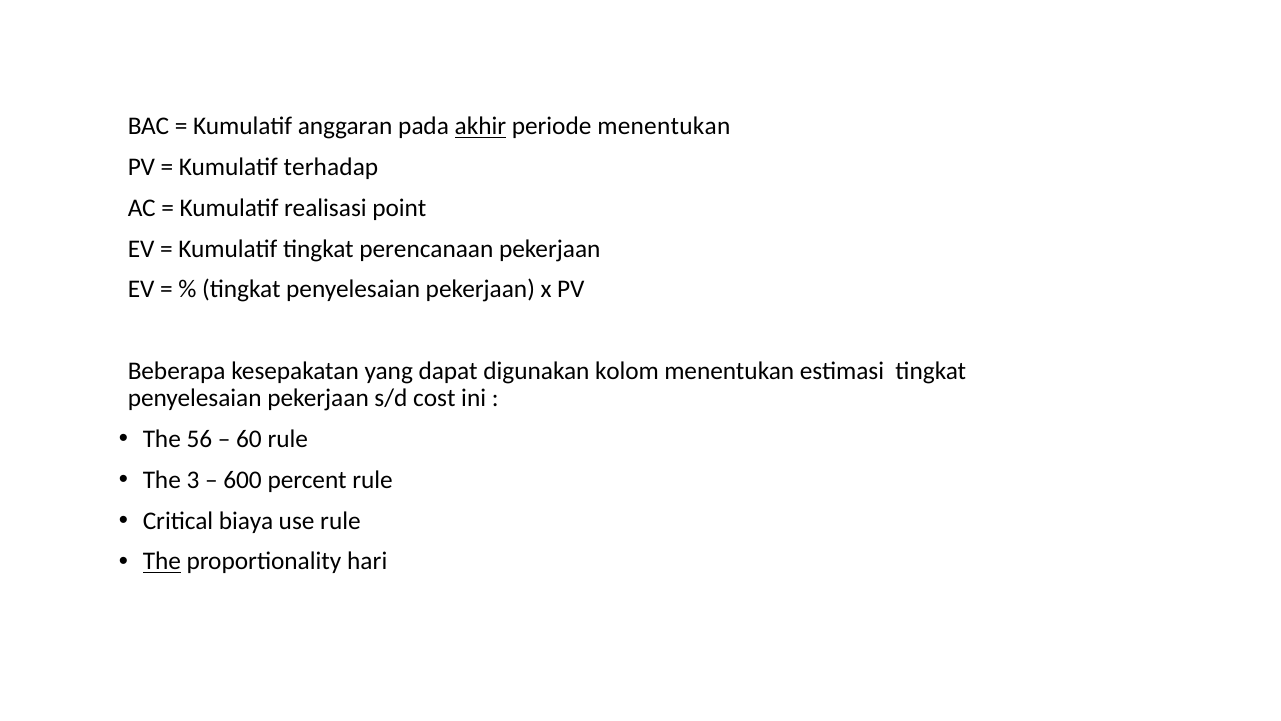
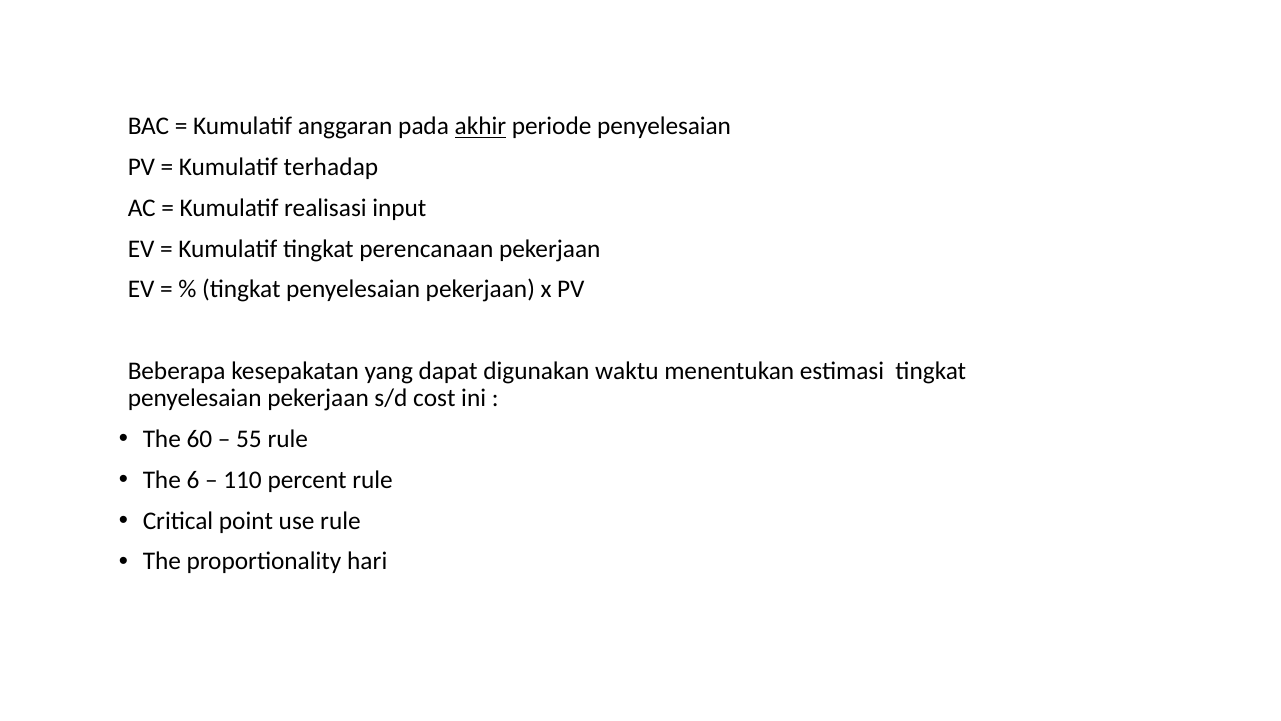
periode menentukan: menentukan -> penyelesaian
point: point -> input
kolom: kolom -> waktu
56: 56 -> 60
60: 60 -> 55
3: 3 -> 6
600: 600 -> 110
biaya: biaya -> point
The at (162, 561) underline: present -> none
